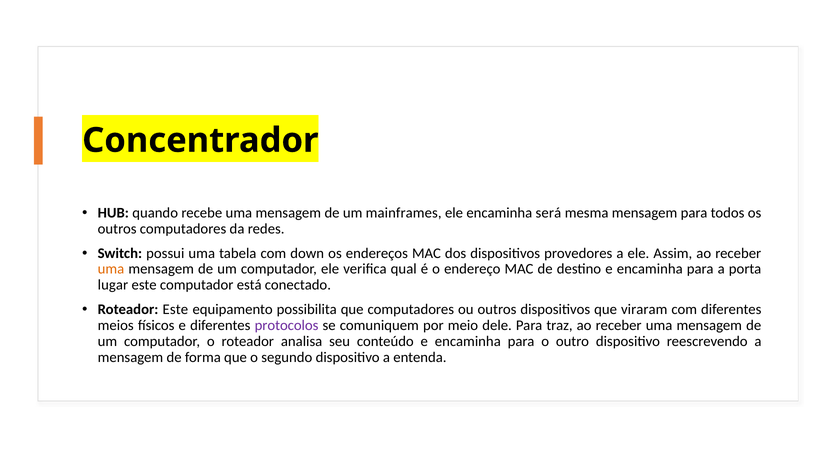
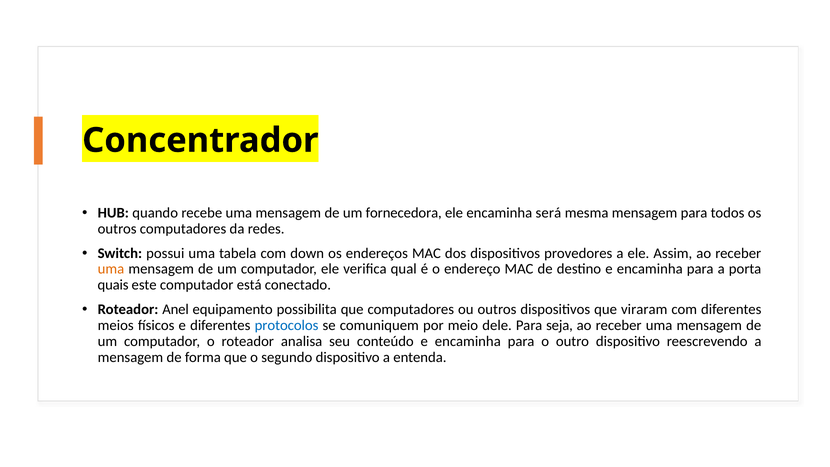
mainframes: mainframes -> fornecedora
lugar: lugar -> quais
Roteador Este: Este -> Anel
protocolos colour: purple -> blue
traz: traz -> seja
